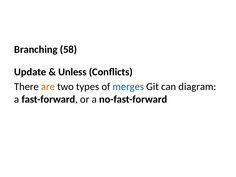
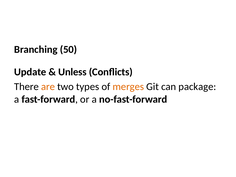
58: 58 -> 50
merges colour: blue -> orange
diagram: diagram -> package
